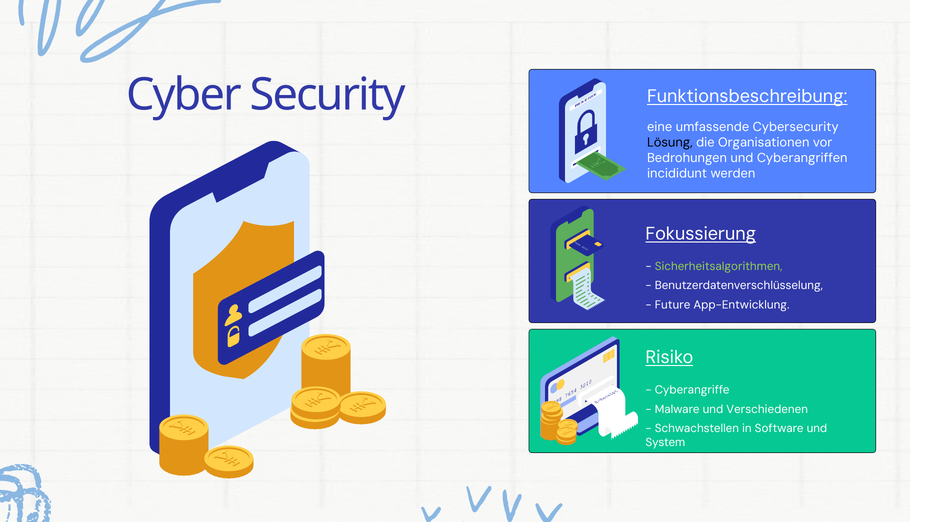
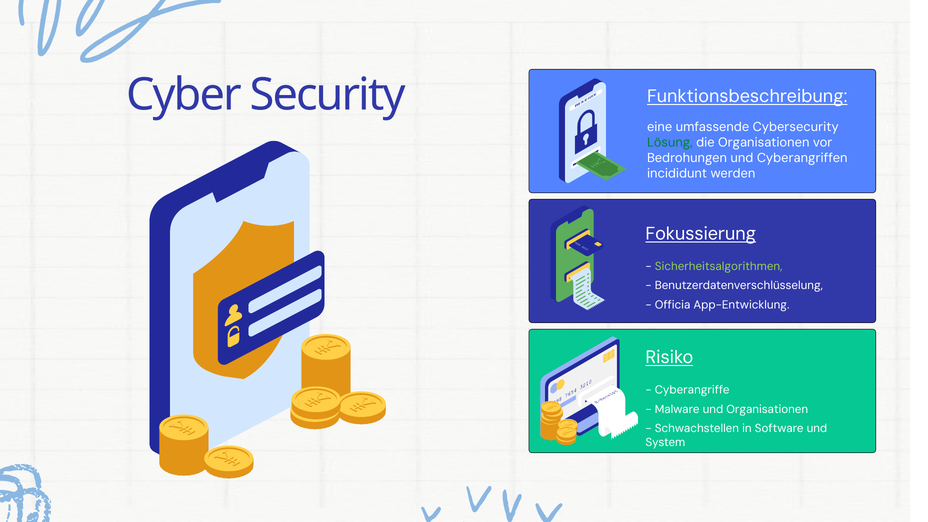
Lösung colour: black -> green
Future: Future -> Officia
und Verschiedenen: Verschiedenen -> Organisationen
